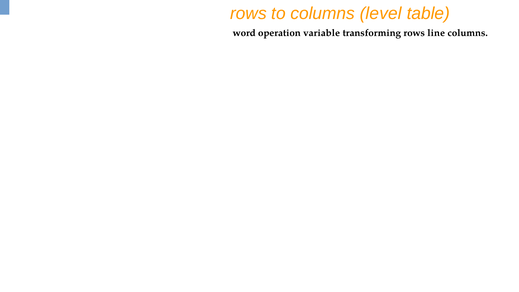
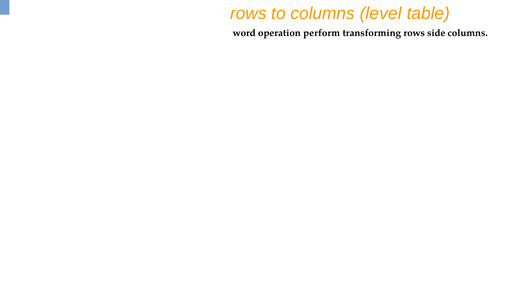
variable: variable -> perform
line: line -> side
